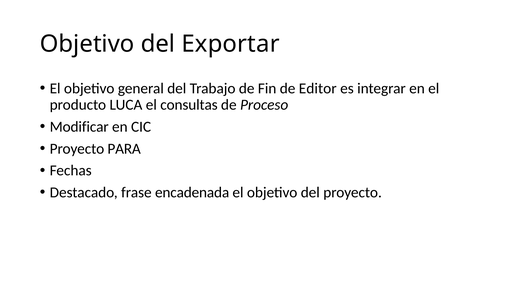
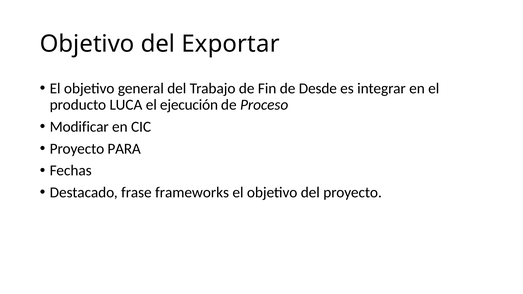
Editor: Editor -> Desde
consultas: consultas -> ejecución
encadenada: encadenada -> frameworks
